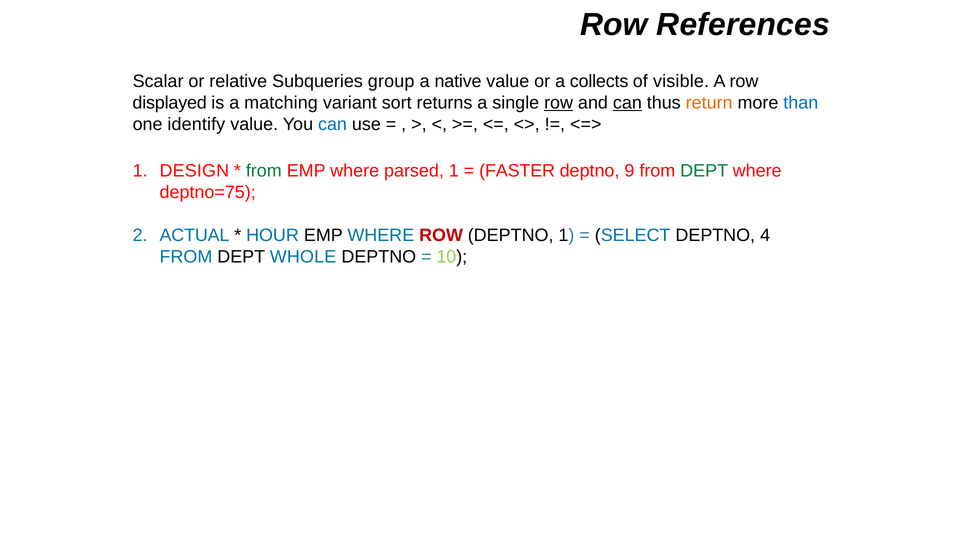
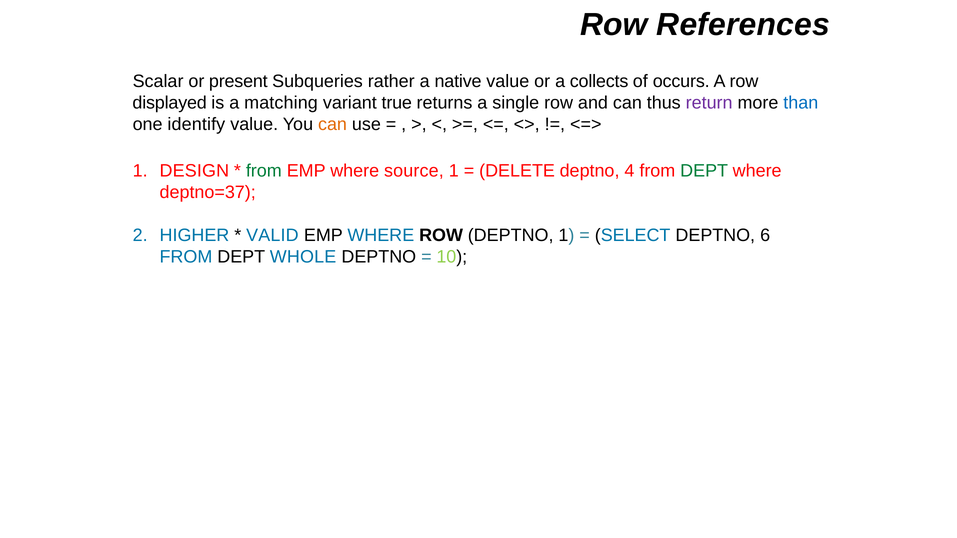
relative: relative -> present
group: group -> rather
visible: visible -> occurs
sort: sort -> true
row at (559, 103) underline: present -> none
can at (627, 103) underline: present -> none
return colour: orange -> purple
can at (333, 124) colour: blue -> orange
parsed: parsed -> source
FASTER: FASTER -> DELETE
9: 9 -> 4
deptno=75: deptno=75 -> deptno=37
ACTUAL: ACTUAL -> HIGHER
HOUR: HOUR -> VALID
ROW at (441, 236) colour: red -> black
4: 4 -> 6
